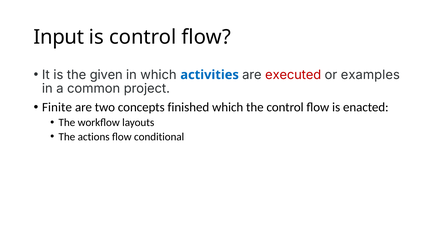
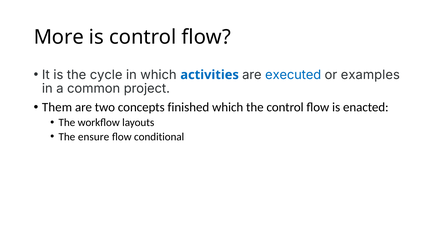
Input: Input -> More
given: given -> cycle
executed colour: red -> blue
Finite: Finite -> Them
actions: actions -> ensure
